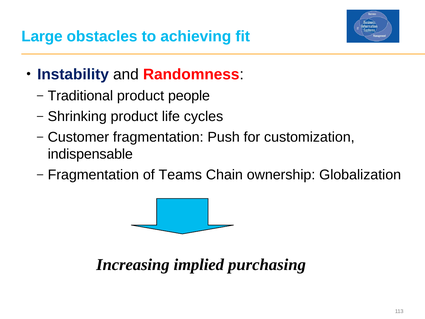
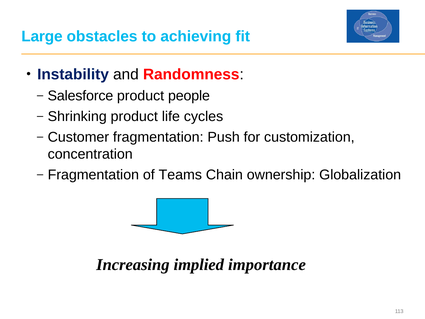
Traditional: Traditional -> Salesforce
indispensable: indispensable -> concentration
purchasing: purchasing -> importance
